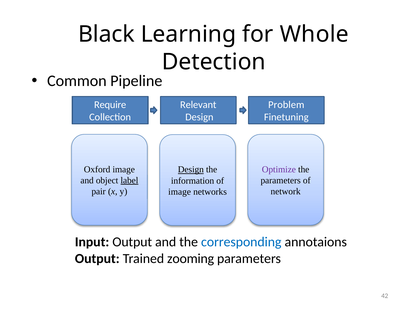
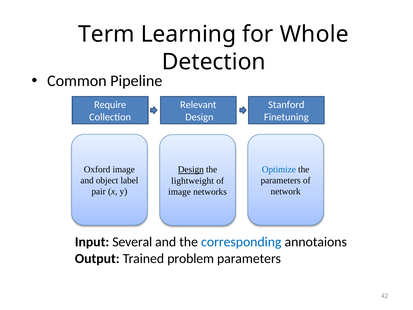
Black: Black -> Term
Problem: Problem -> Stanford
Optimize colour: purple -> blue
label underline: present -> none
information: information -> lightweight
Input Output: Output -> Several
zooming: zooming -> problem
